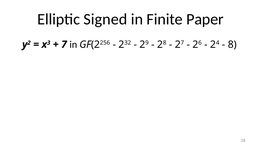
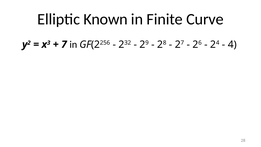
Signed: Signed -> Known
Paper: Paper -> Curve
8: 8 -> 4
